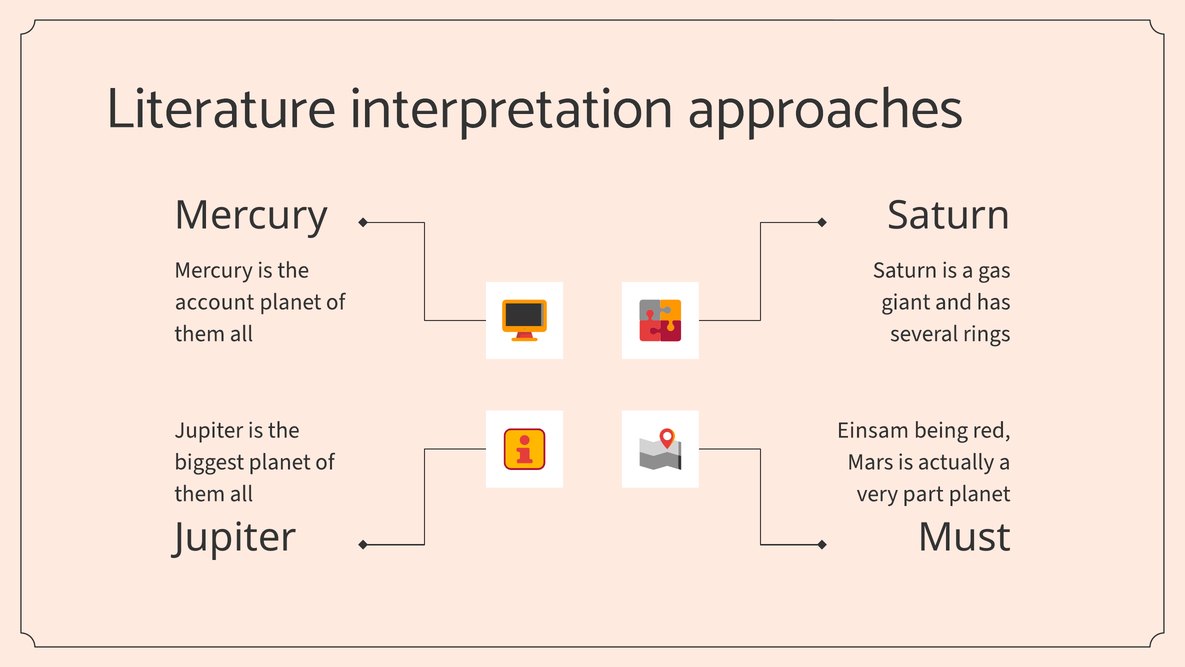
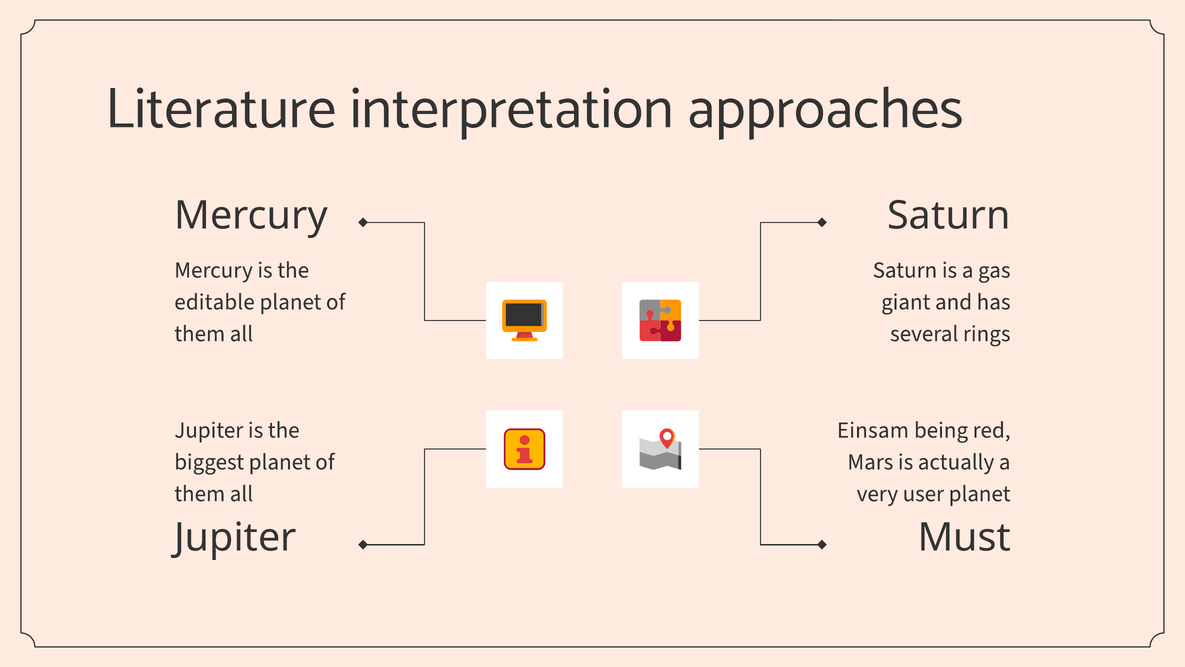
account: account -> editable
part: part -> user
